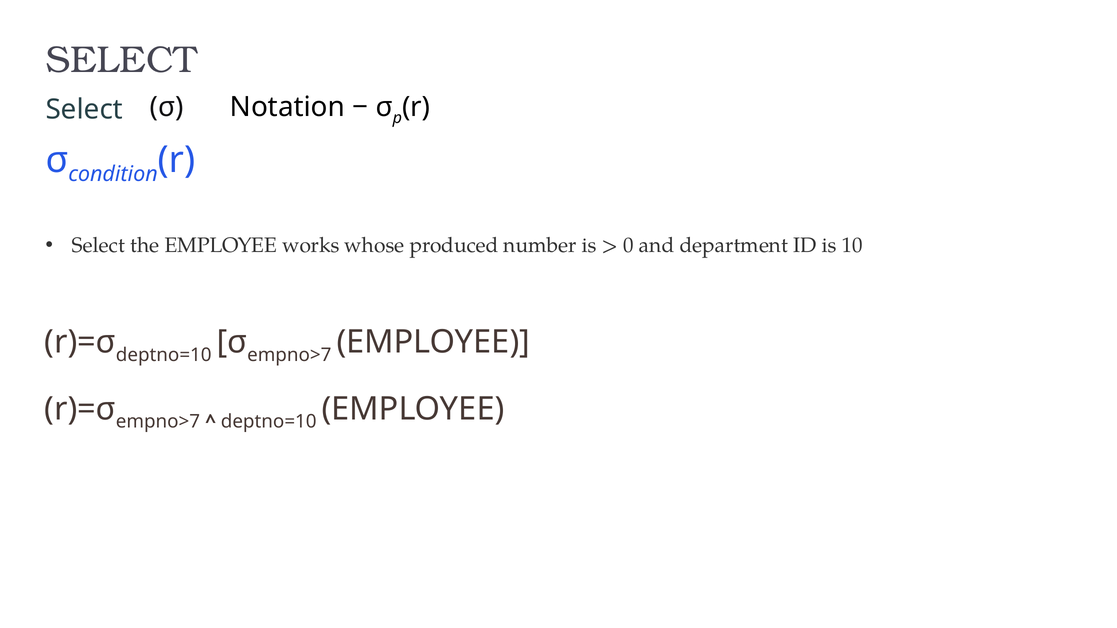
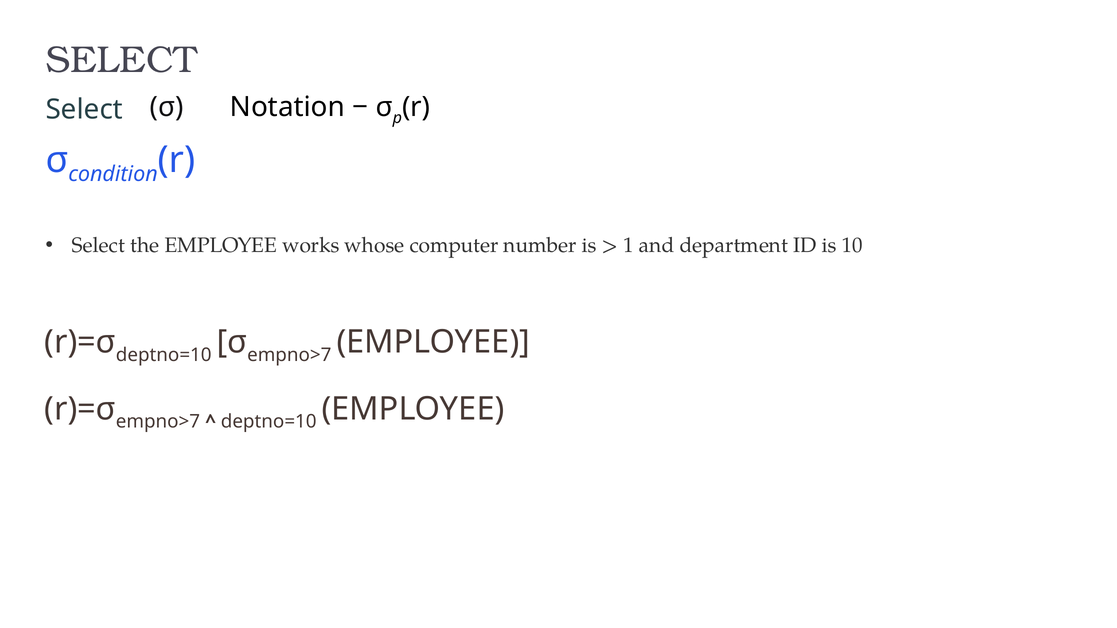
produced: produced -> computer
0: 0 -> 1
